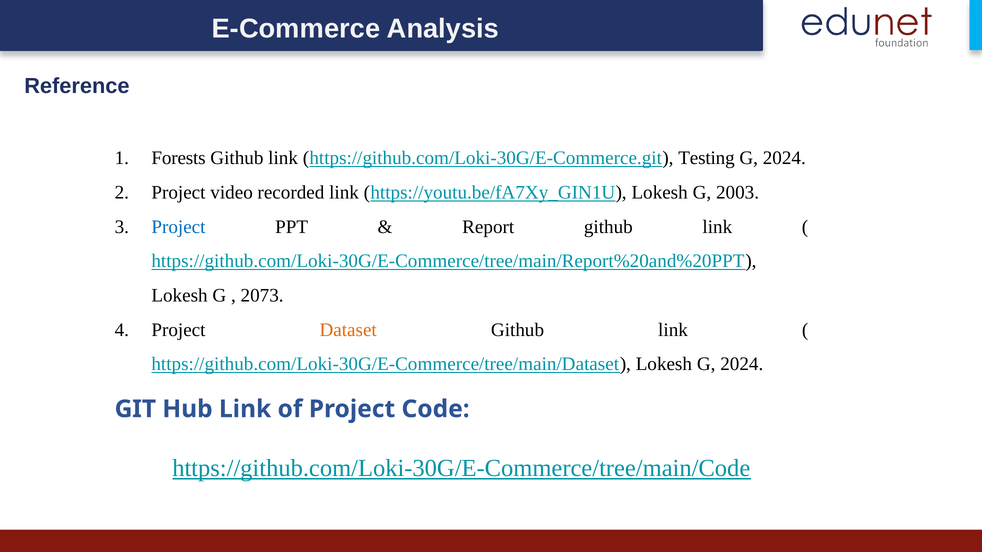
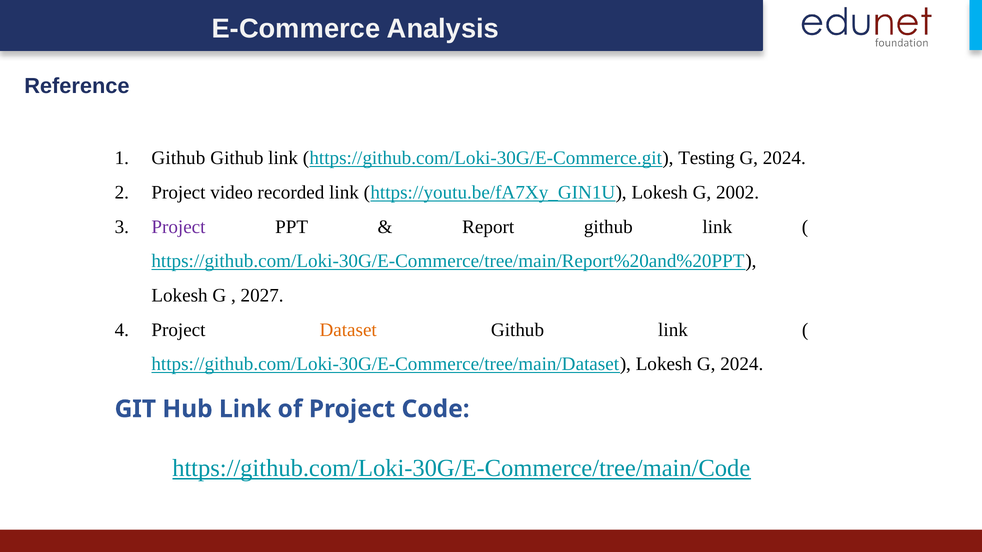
Forests at (179, 158): Forests -> Github
2003: 2003 -> 2002
Project at (178, 227) colour: blue -> purple
2073: 2073 -> 2027
